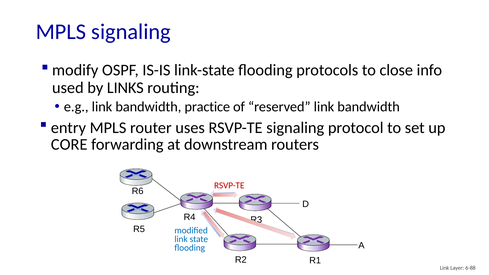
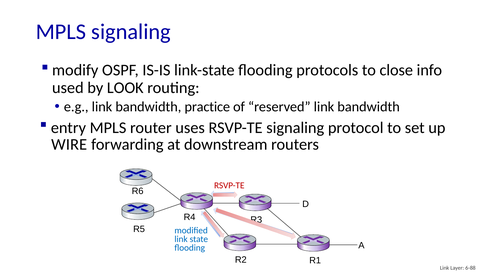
LINKS: LINKS -> LOOK
CORE: CORE -> WIRE
